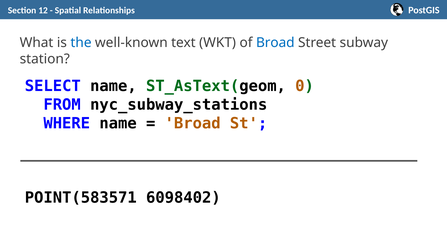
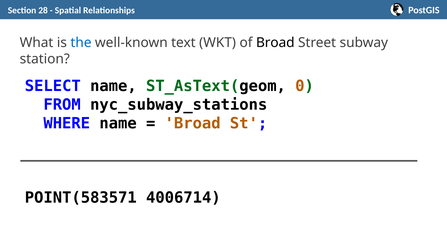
12: 12 -> 28
Broad at (275, 43) colour: blue -> black
6098402: 6098402 -> 4006714
